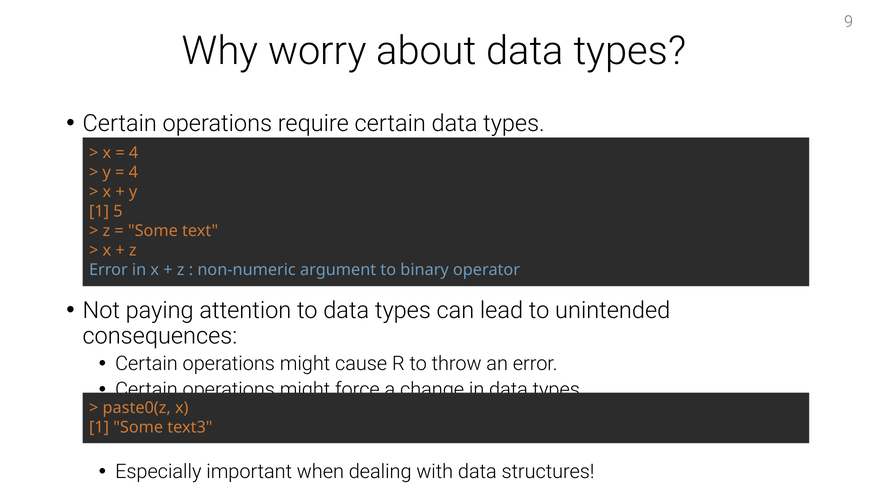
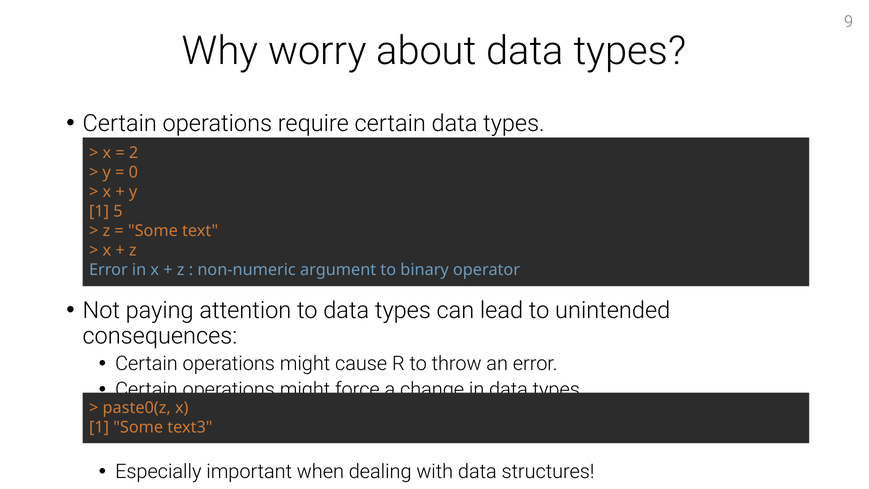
4 at (134, 153): 4 -> 2
4 at (133, 172): 4 -> 0
